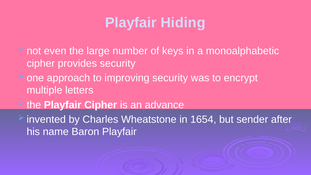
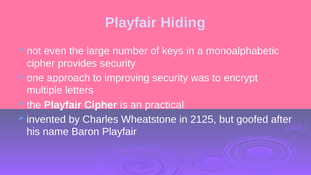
advance: advance -> practical
1654: 1654 -> 2125
sender: sender -> goofed
